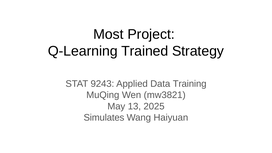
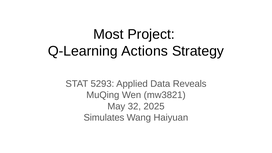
Trained: Trained -> Actions
9243: 9243 -> 5293
Training: Training -> Reveals
13: 13 -> 32
